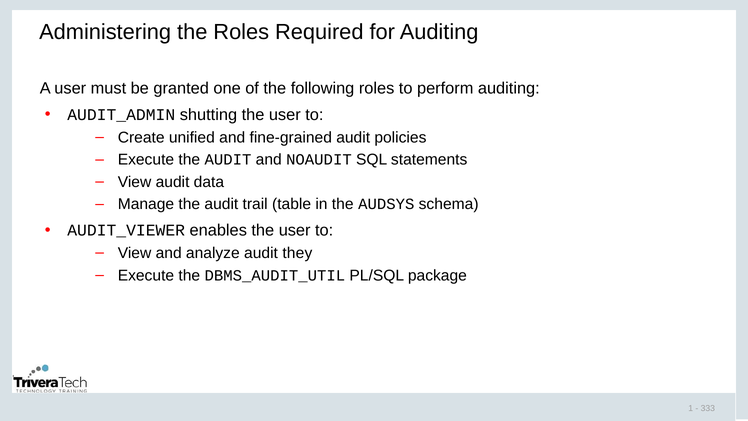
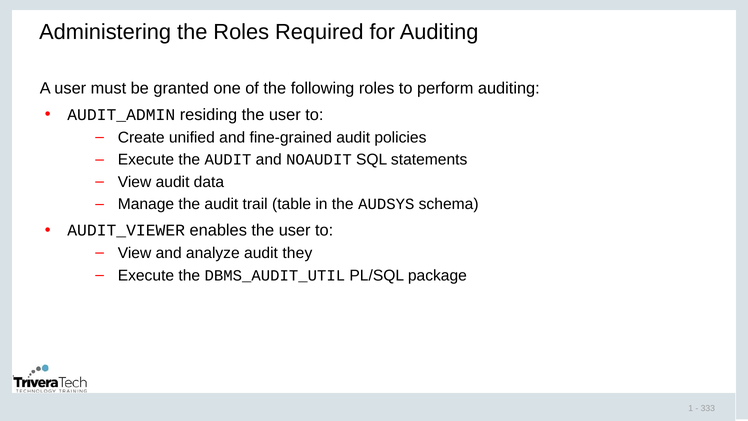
shutting: shutting -> residing
